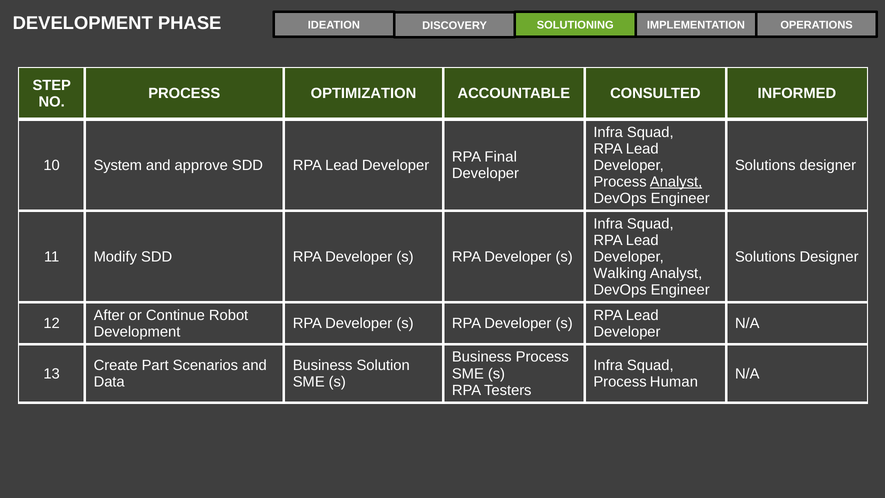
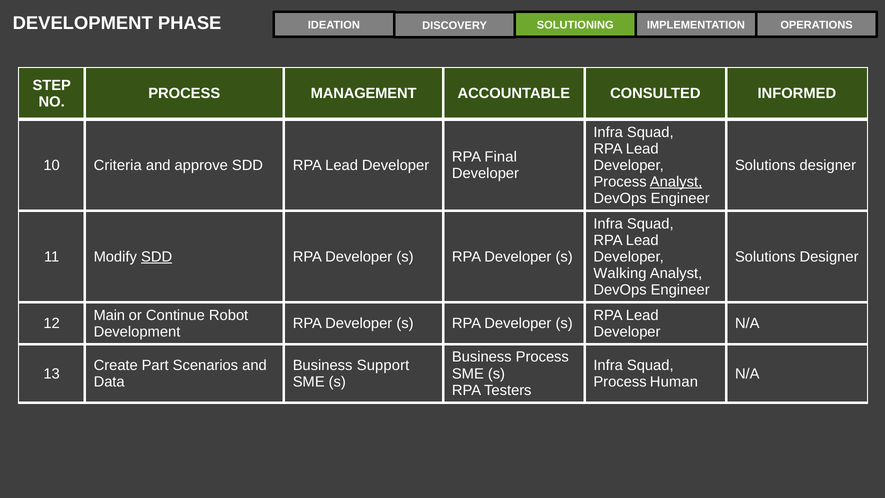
OPTIMIZATION: OPTIMIZATION -> MANAGEMENT
System: System -> Criteria
SDD at (157, 257) underline: none -> present
After: After -> Main
Solution: Solution -> Support
